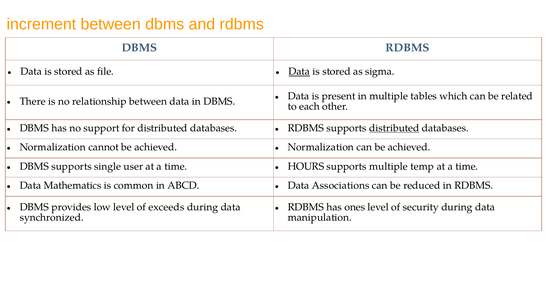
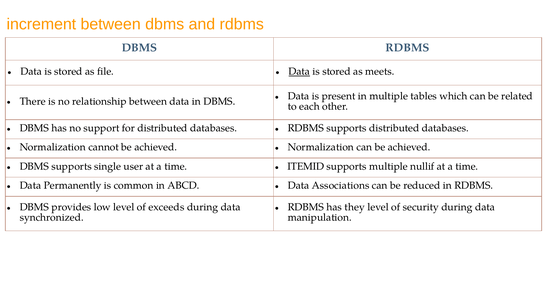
sigma: sigma -> meets
distributed at (394, 128) underline: present -> none
HOURS: HOURS -> ITEMID
temp: temp -> nullif
Mathematics: Mathematics -> Permanently
ones: ones -> they
